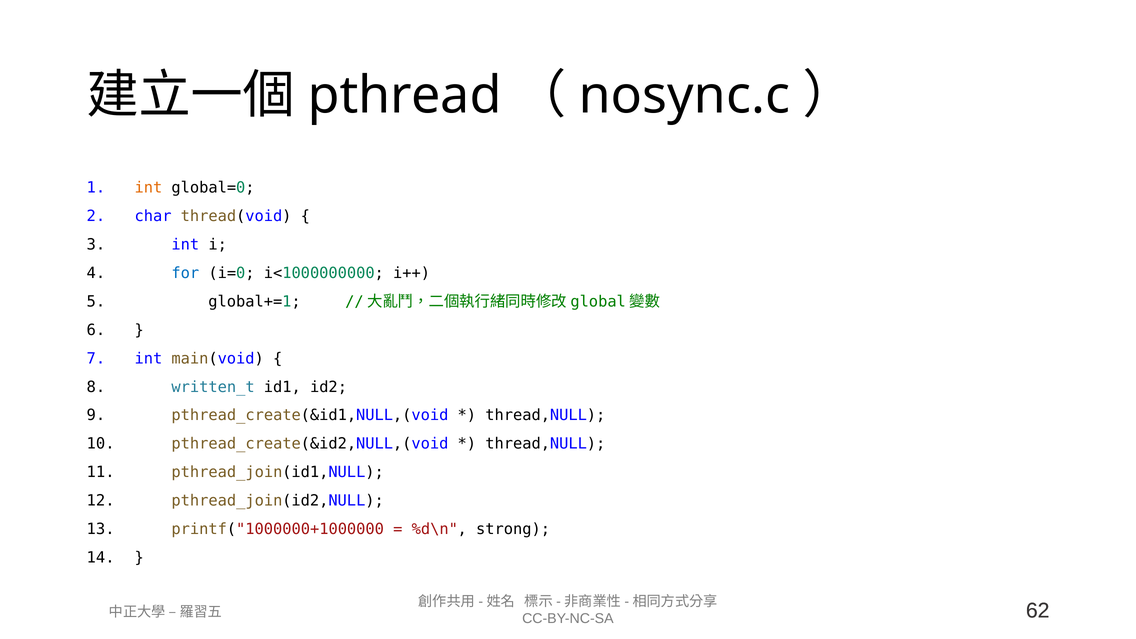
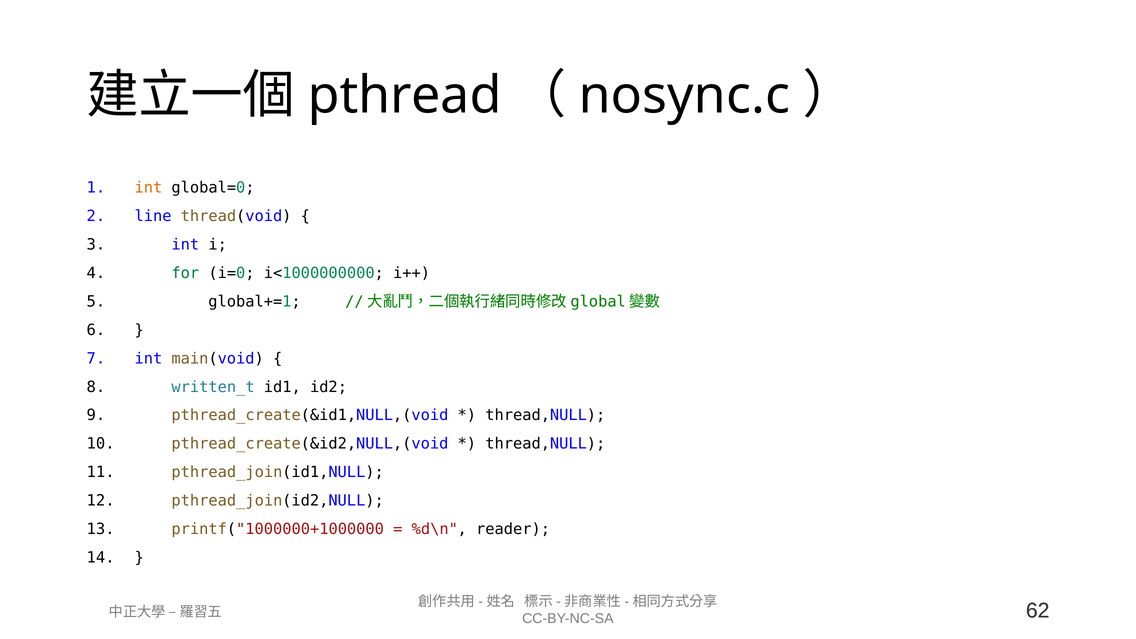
char: char -> line
for colour: blue -> green
strong: strong -> reader
